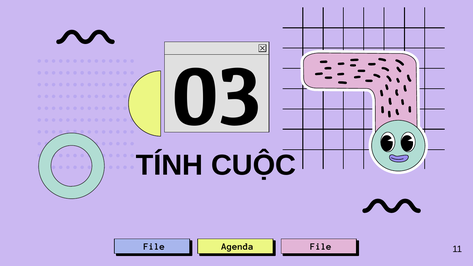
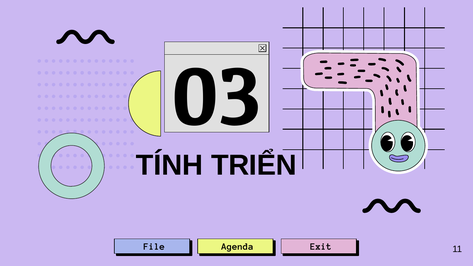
CUỘC: CUỘC -> TRIỂN
Agenda File: File -> Exit
